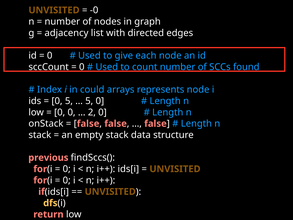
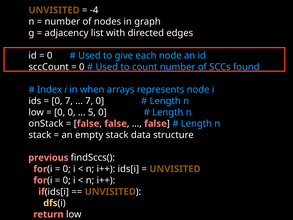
-0: -0 -> -4
could: could -> when
0 5: 5 -> 7
5 at (89, 101): 5 -> 7
2: 2 -> 5
